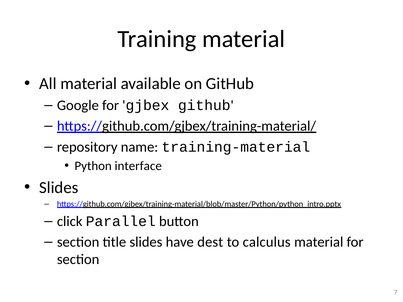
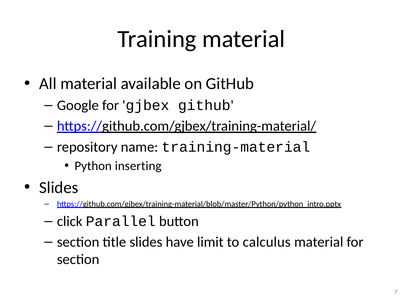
interface: interface -> inserting
dest: dest -> limit
